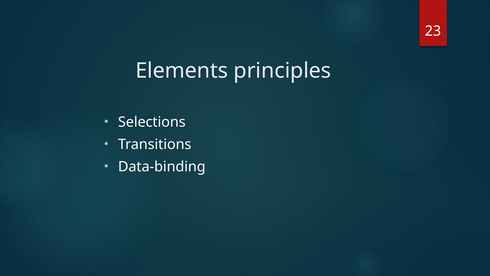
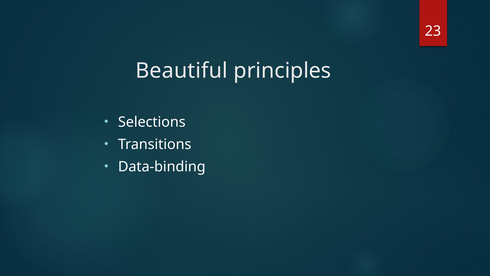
Elements: Elements -> Beautiful
